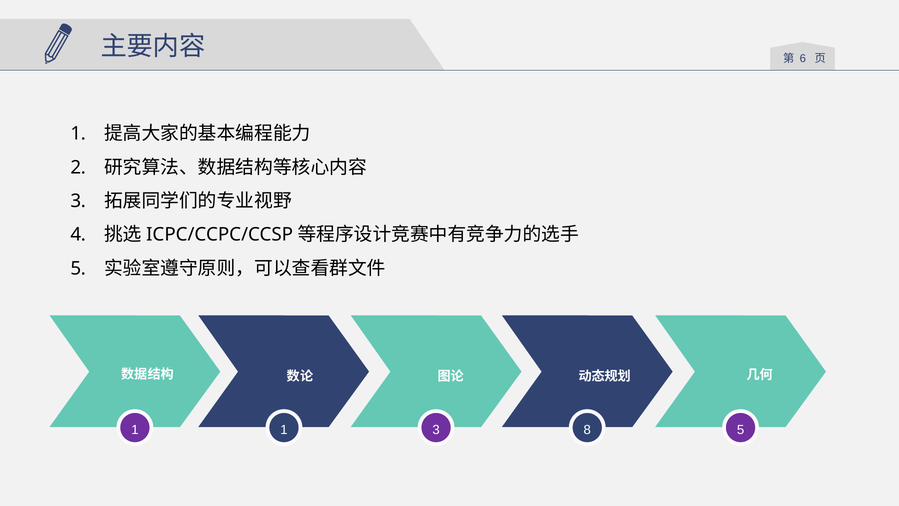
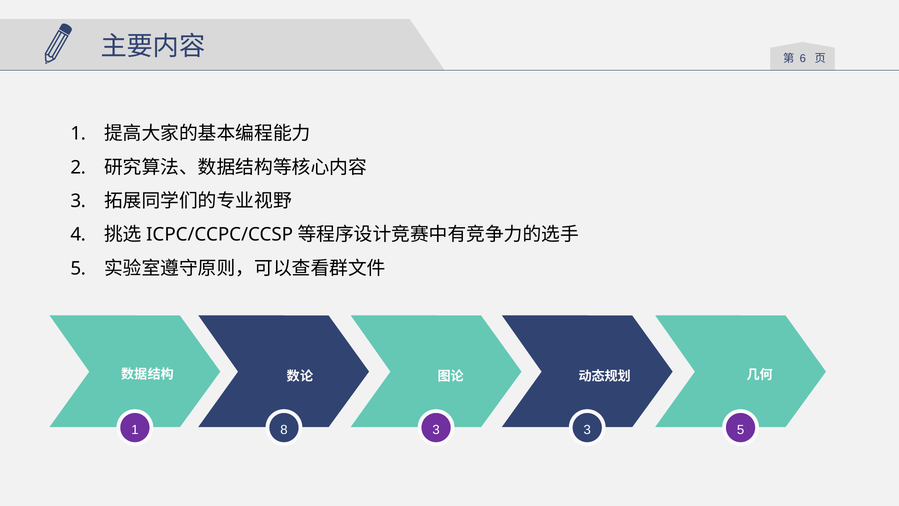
1 1: 1 -> 8
3 8: 8 -> 3
